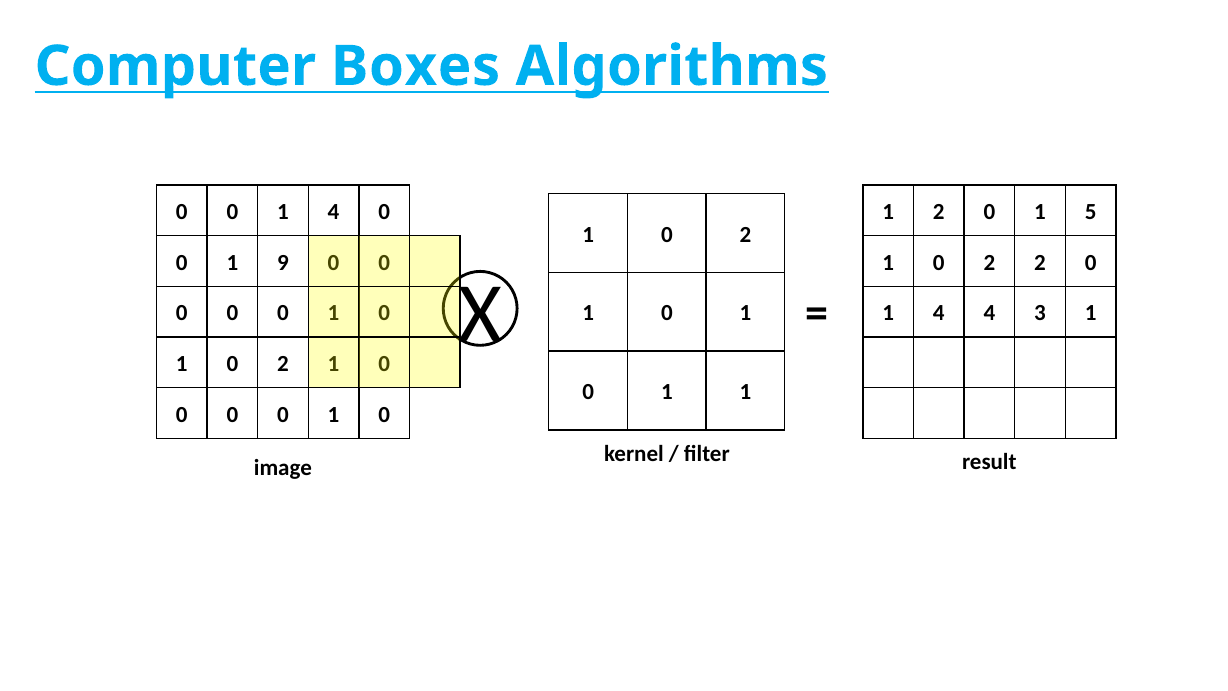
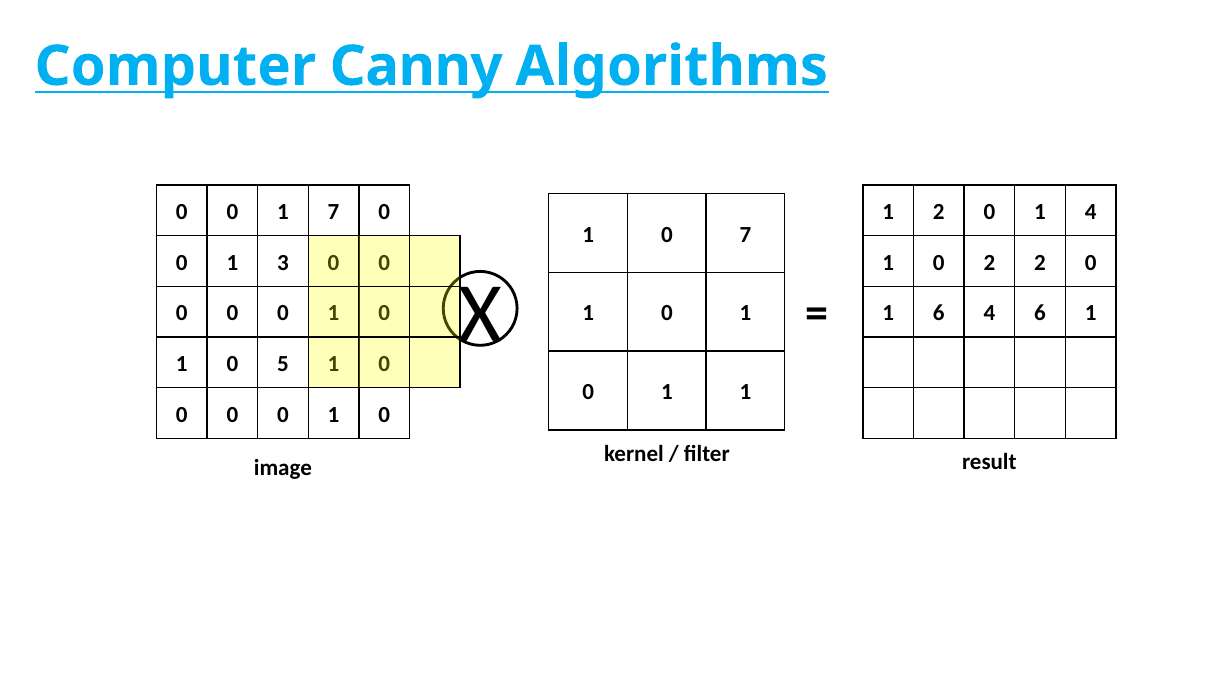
Boxes: Boxes -> Canny
0 0 1 4: 4 -> 7
1 5: 5 -> 4
2 at (745, 234): 2 -> 7
9: 9 -> 3
4 at (939, 313): 4 -> 6
4 3: 3 -> 6
2 at (283, 364): 2 -> 5
